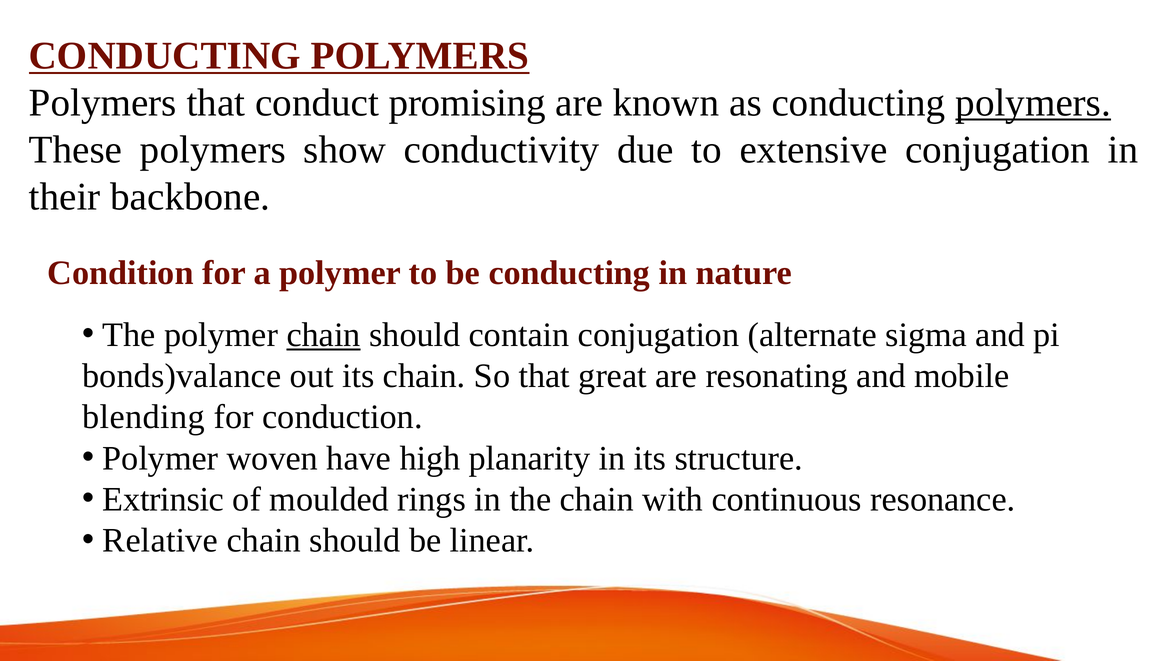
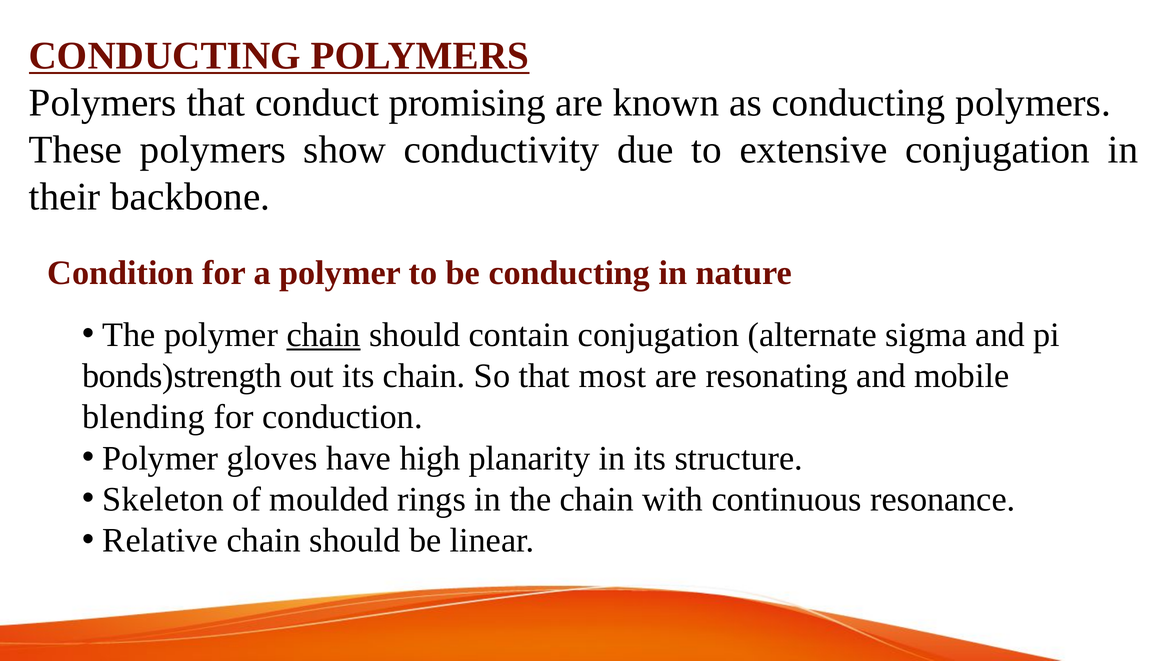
polymers at (1033, 103) underline: present -> none
bonds)valance: bonds)valance -> bonds)strength
great: great -> most
woven: woven -> gloves
Extrinsic: Extrinsic -> Skeleton
